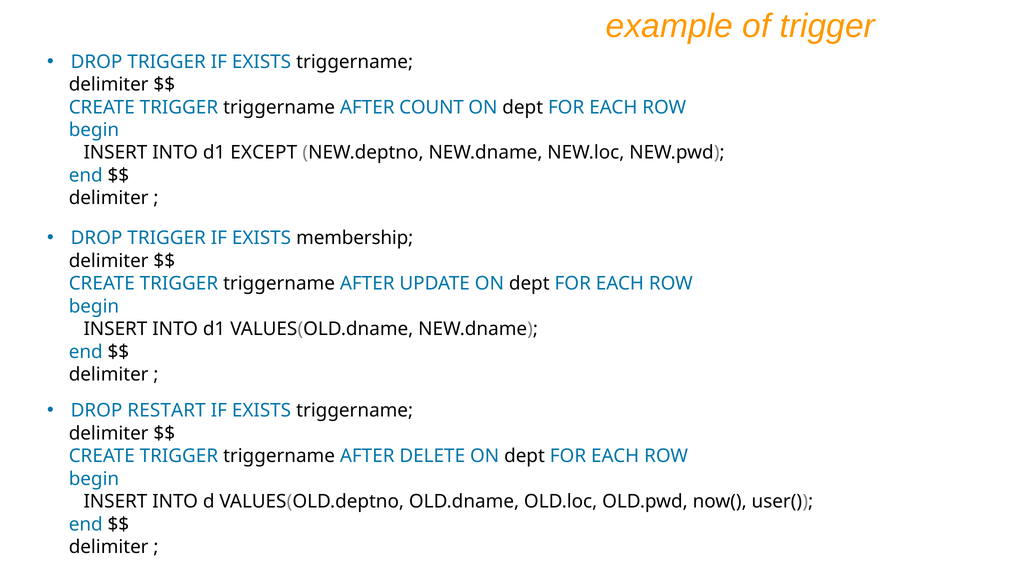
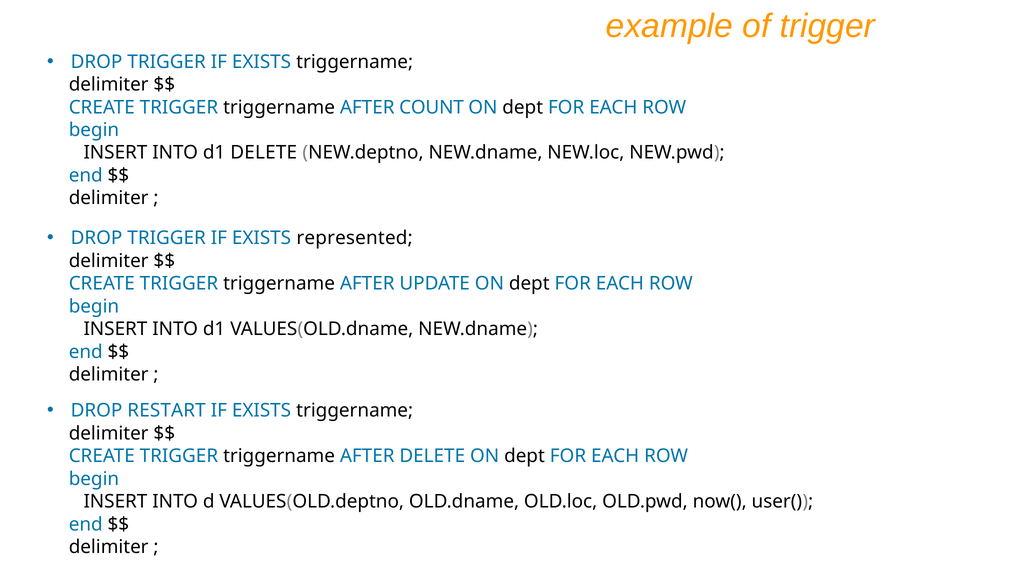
d1 EXCEPT: EXCEPT -> DELETE
membership: membership -> represented
